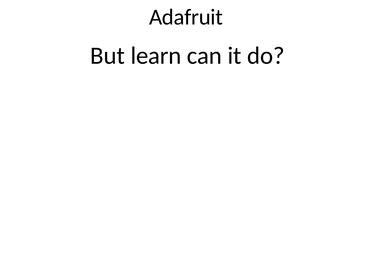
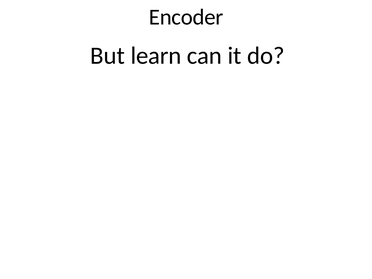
Adafruit: Adafruit -> Encoder
